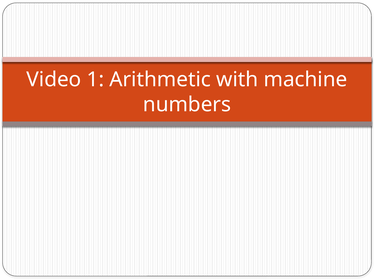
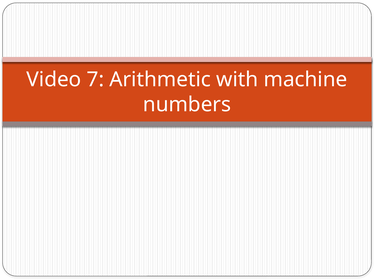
1: 1 -> 7
